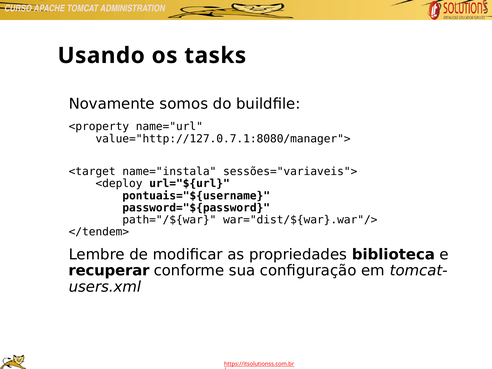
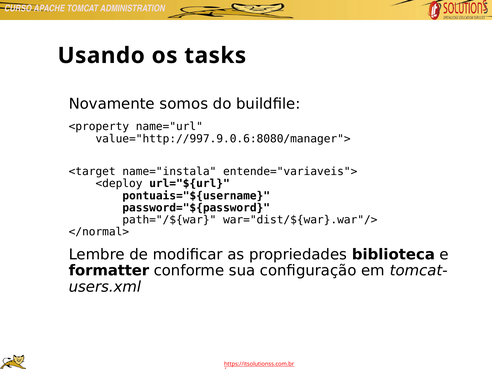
value="http://127.0.7.1:8080/manager">: value="http://127.0.7.1:8080/manager"> -> value="http://997.9.0.6:8080/manager">
sessões="variaveis">: sessões="variaveis"> -> entende="variaveis">
</tendem>: </tendem> -> </normal>
recuperar: recuperar -> formatter
